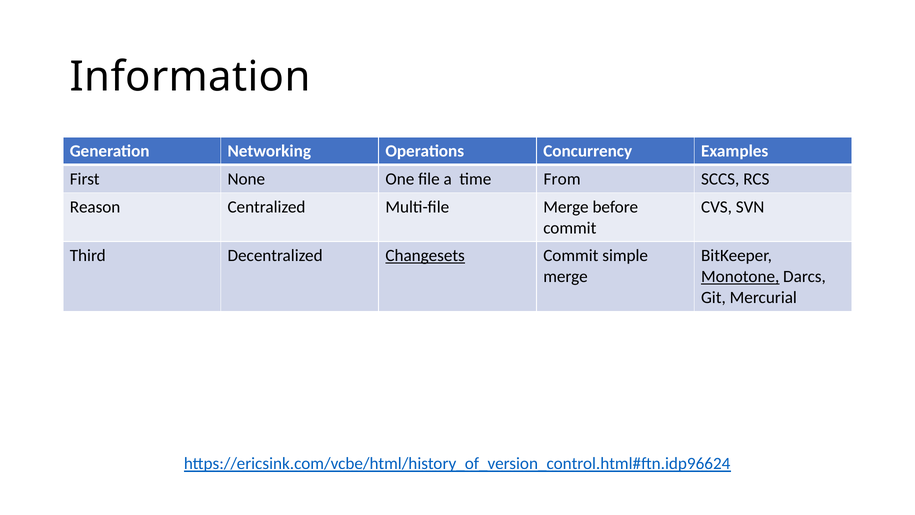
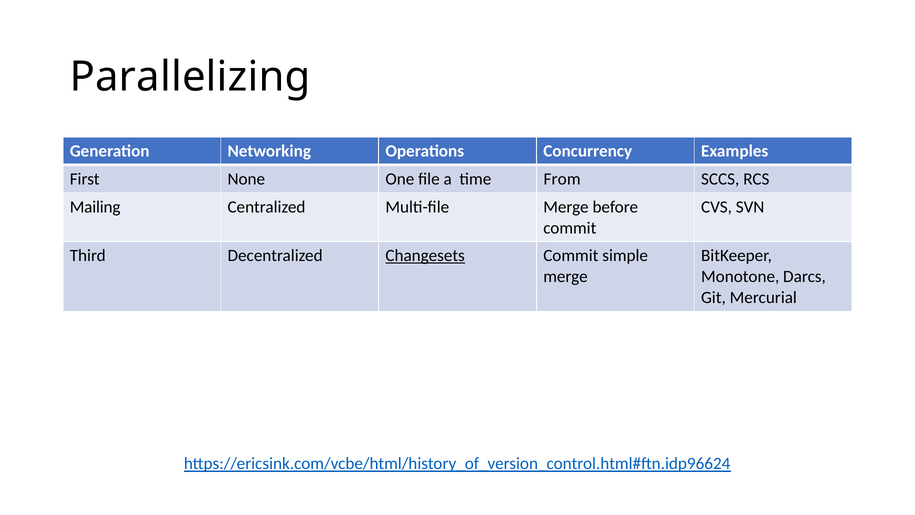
Information: Information -> Parallelizing
Reason: Reason -> Mailing
Monotone underline: present -> none
